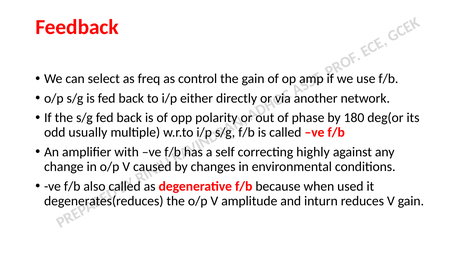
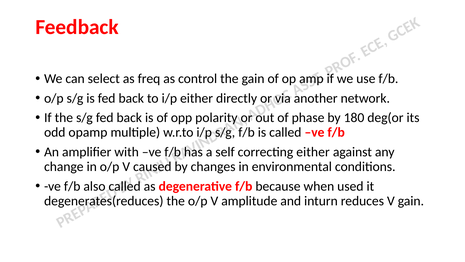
usually: usually -> opamp
correcting highly: highly -> either
